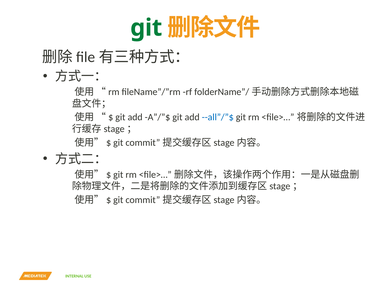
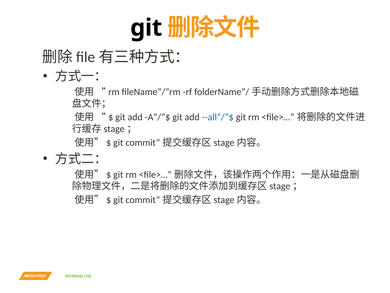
git at (146, 28) colour: green -> black
